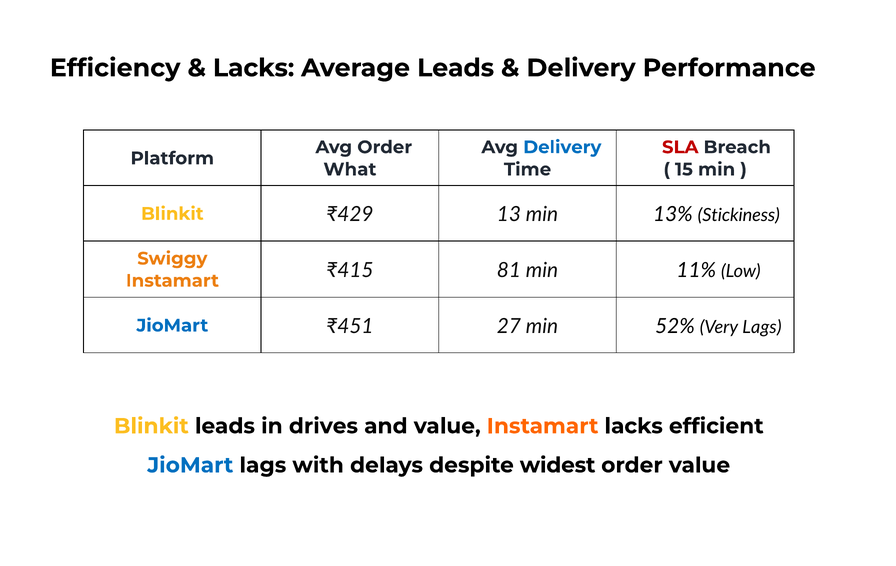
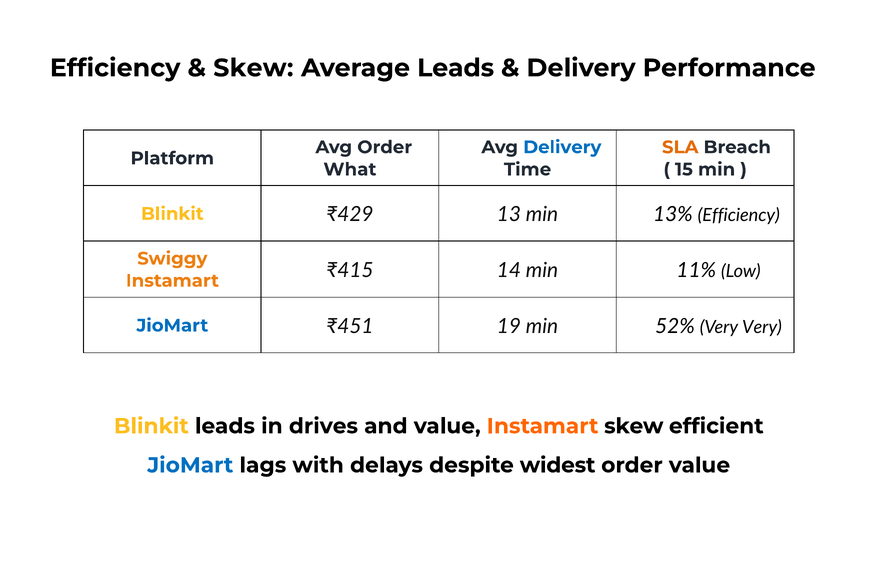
Lacks at (254, 68): Lacks -> Skew
SLA colour: red -> orange
Stickiness at (739, 216): Stickiness -> Efficiency
81: 81 -> 14
27: 27 -> 19
Very Lags: Lags -> Very
Instamart lacks: lacks -> skew
